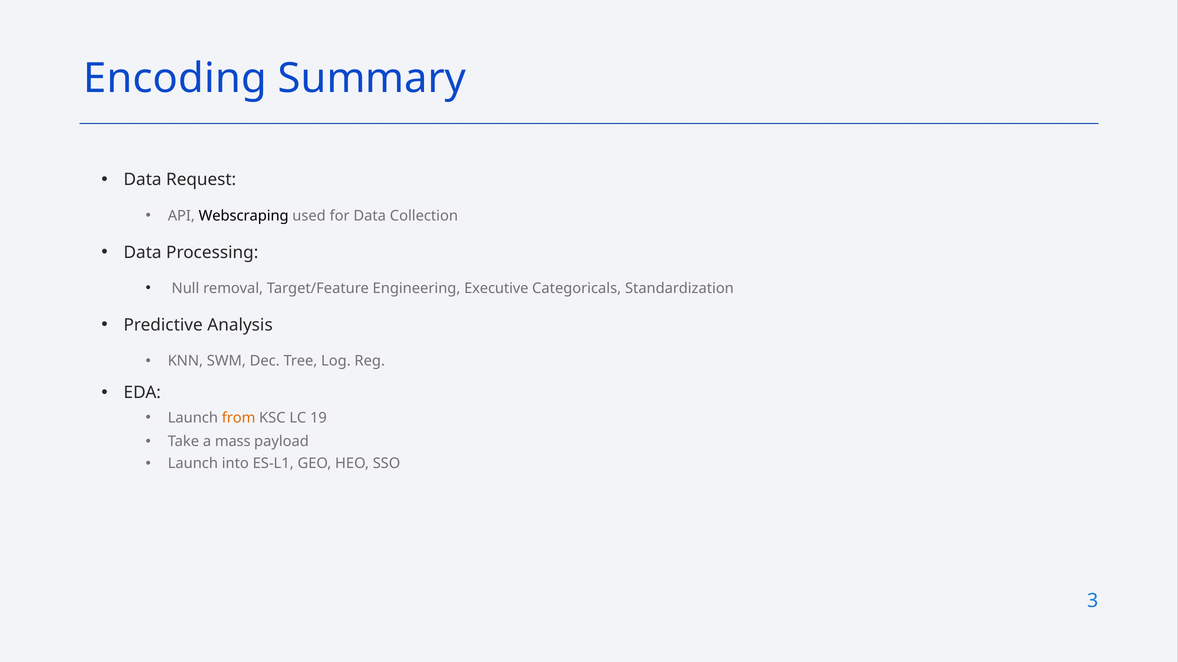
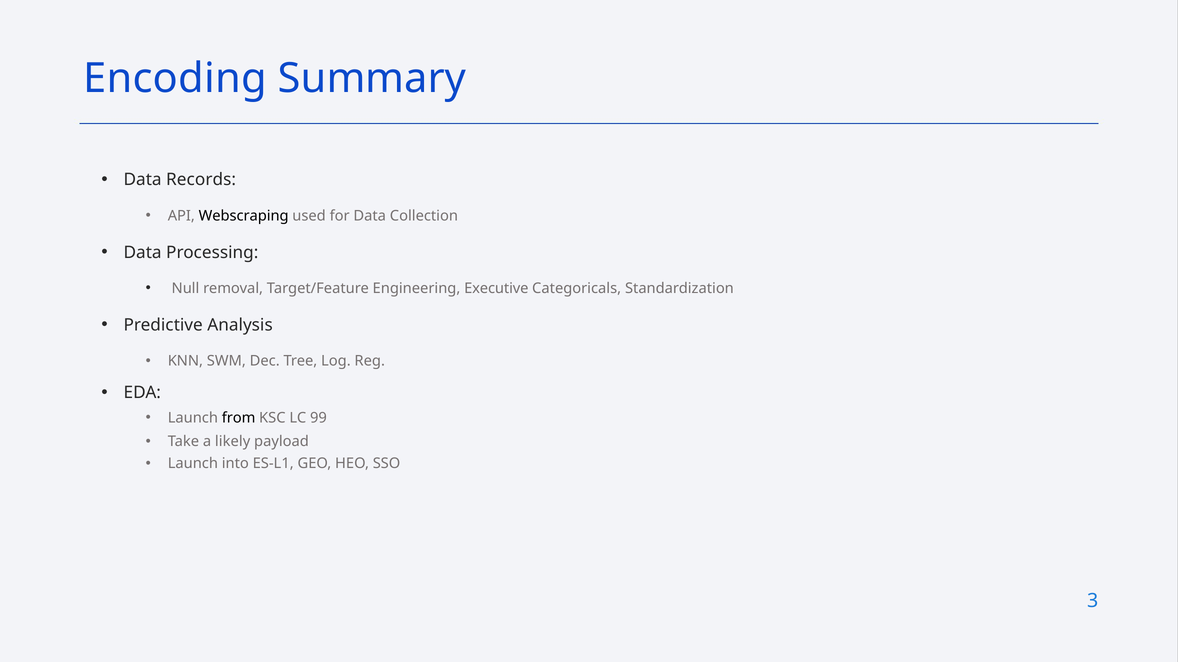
Request: Request -> Records
from colour: orange -> black
19: 19 -> 99
mass: mass -> likely
